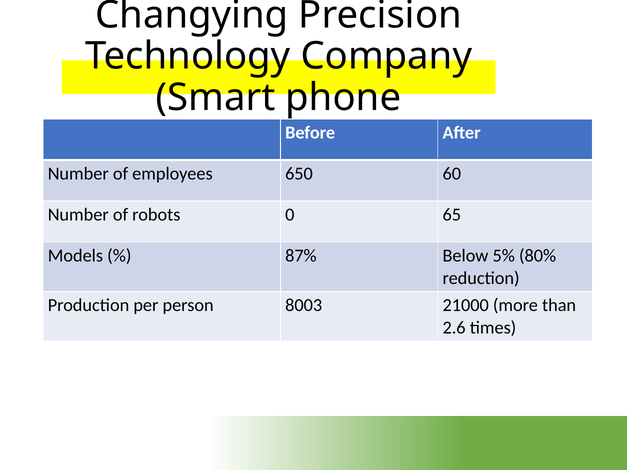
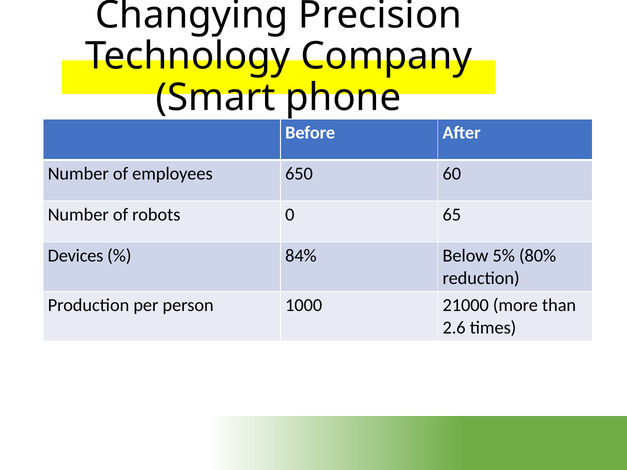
Models: Models -> Devices
87%: 87% -> 84%
8003: 8003 -> 1000
